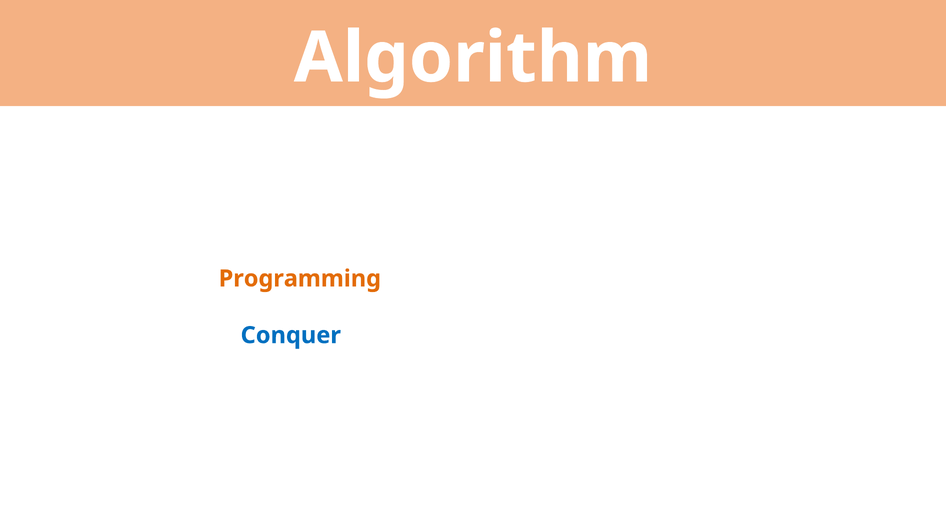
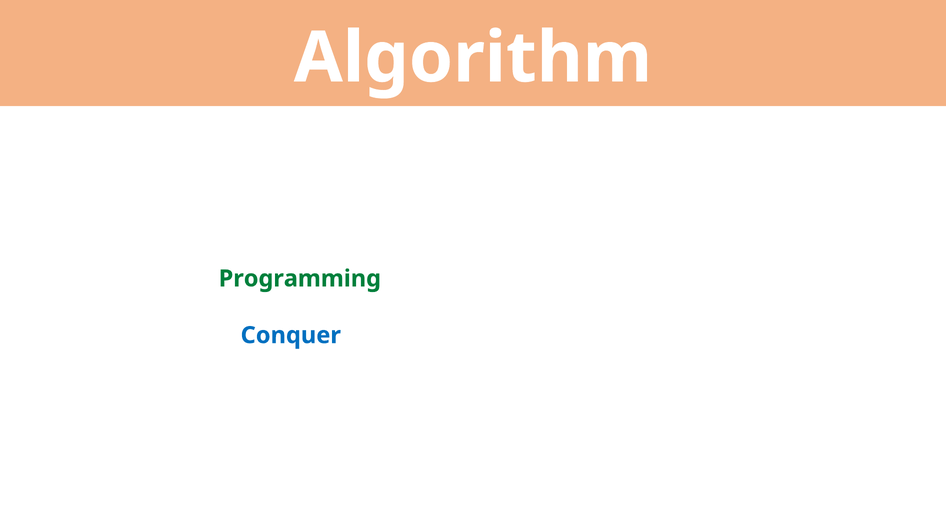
Programming colour: orange -> green
